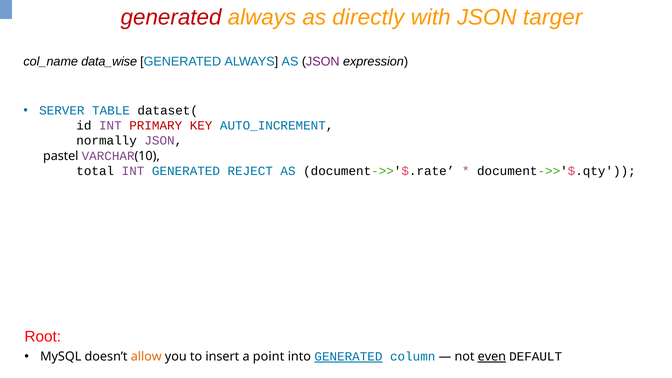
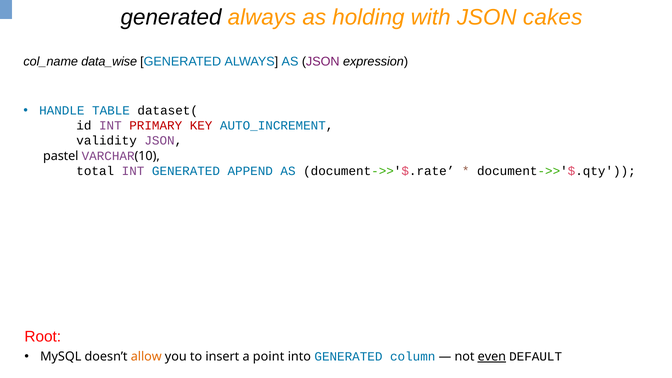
generated at (171, 17) colour: red -> black
directly: directly -> holding
targer: targer -> cakes
SERVER: SERVER -> HANDLE
normally: normally -> validity
REJECT: REJECT -> APPEND
GENERATED at (348, 357) underline: present -> none
